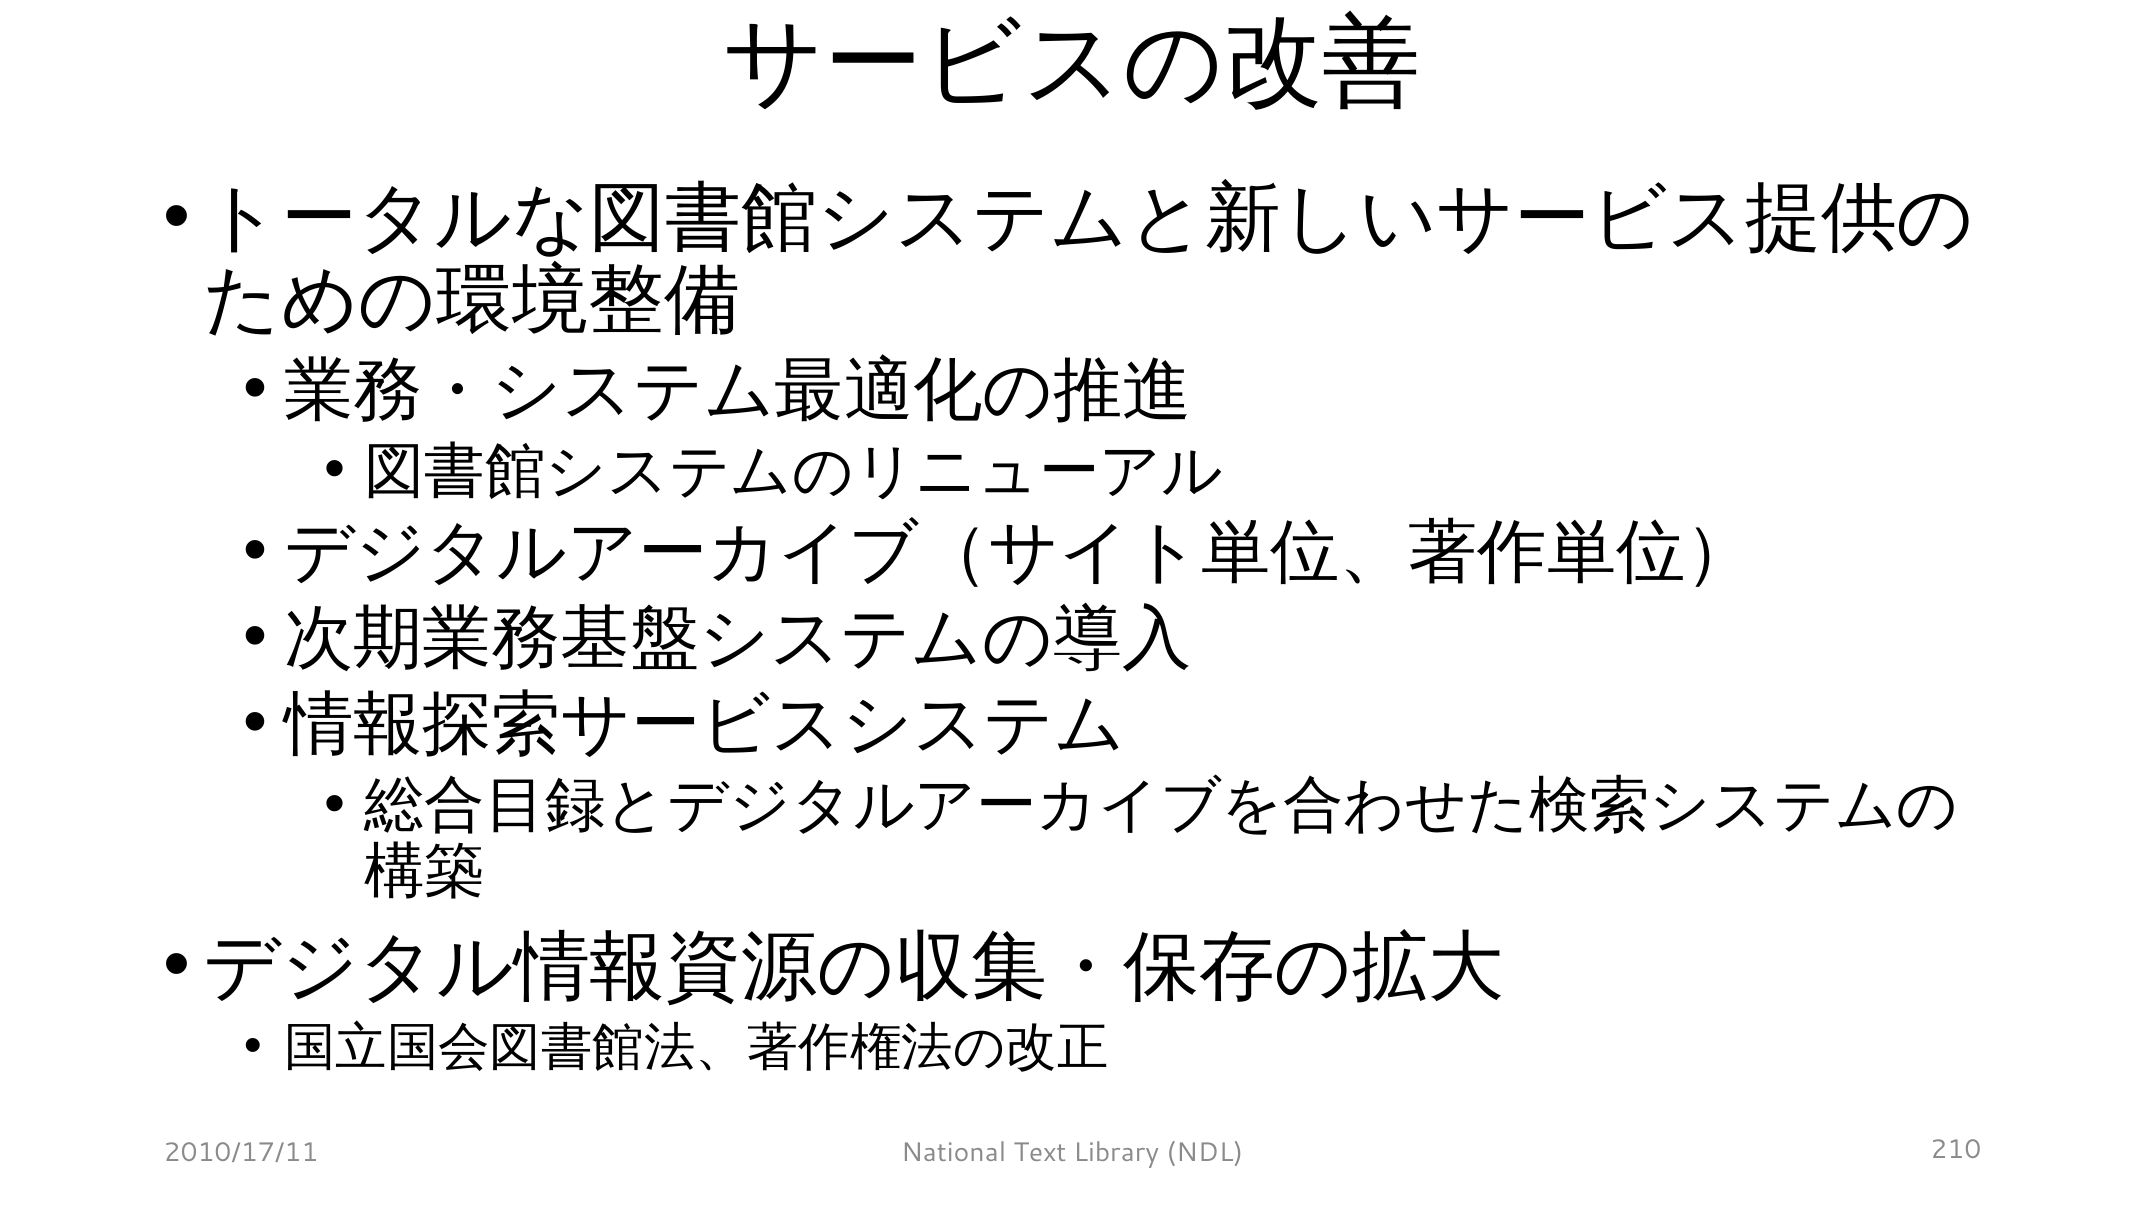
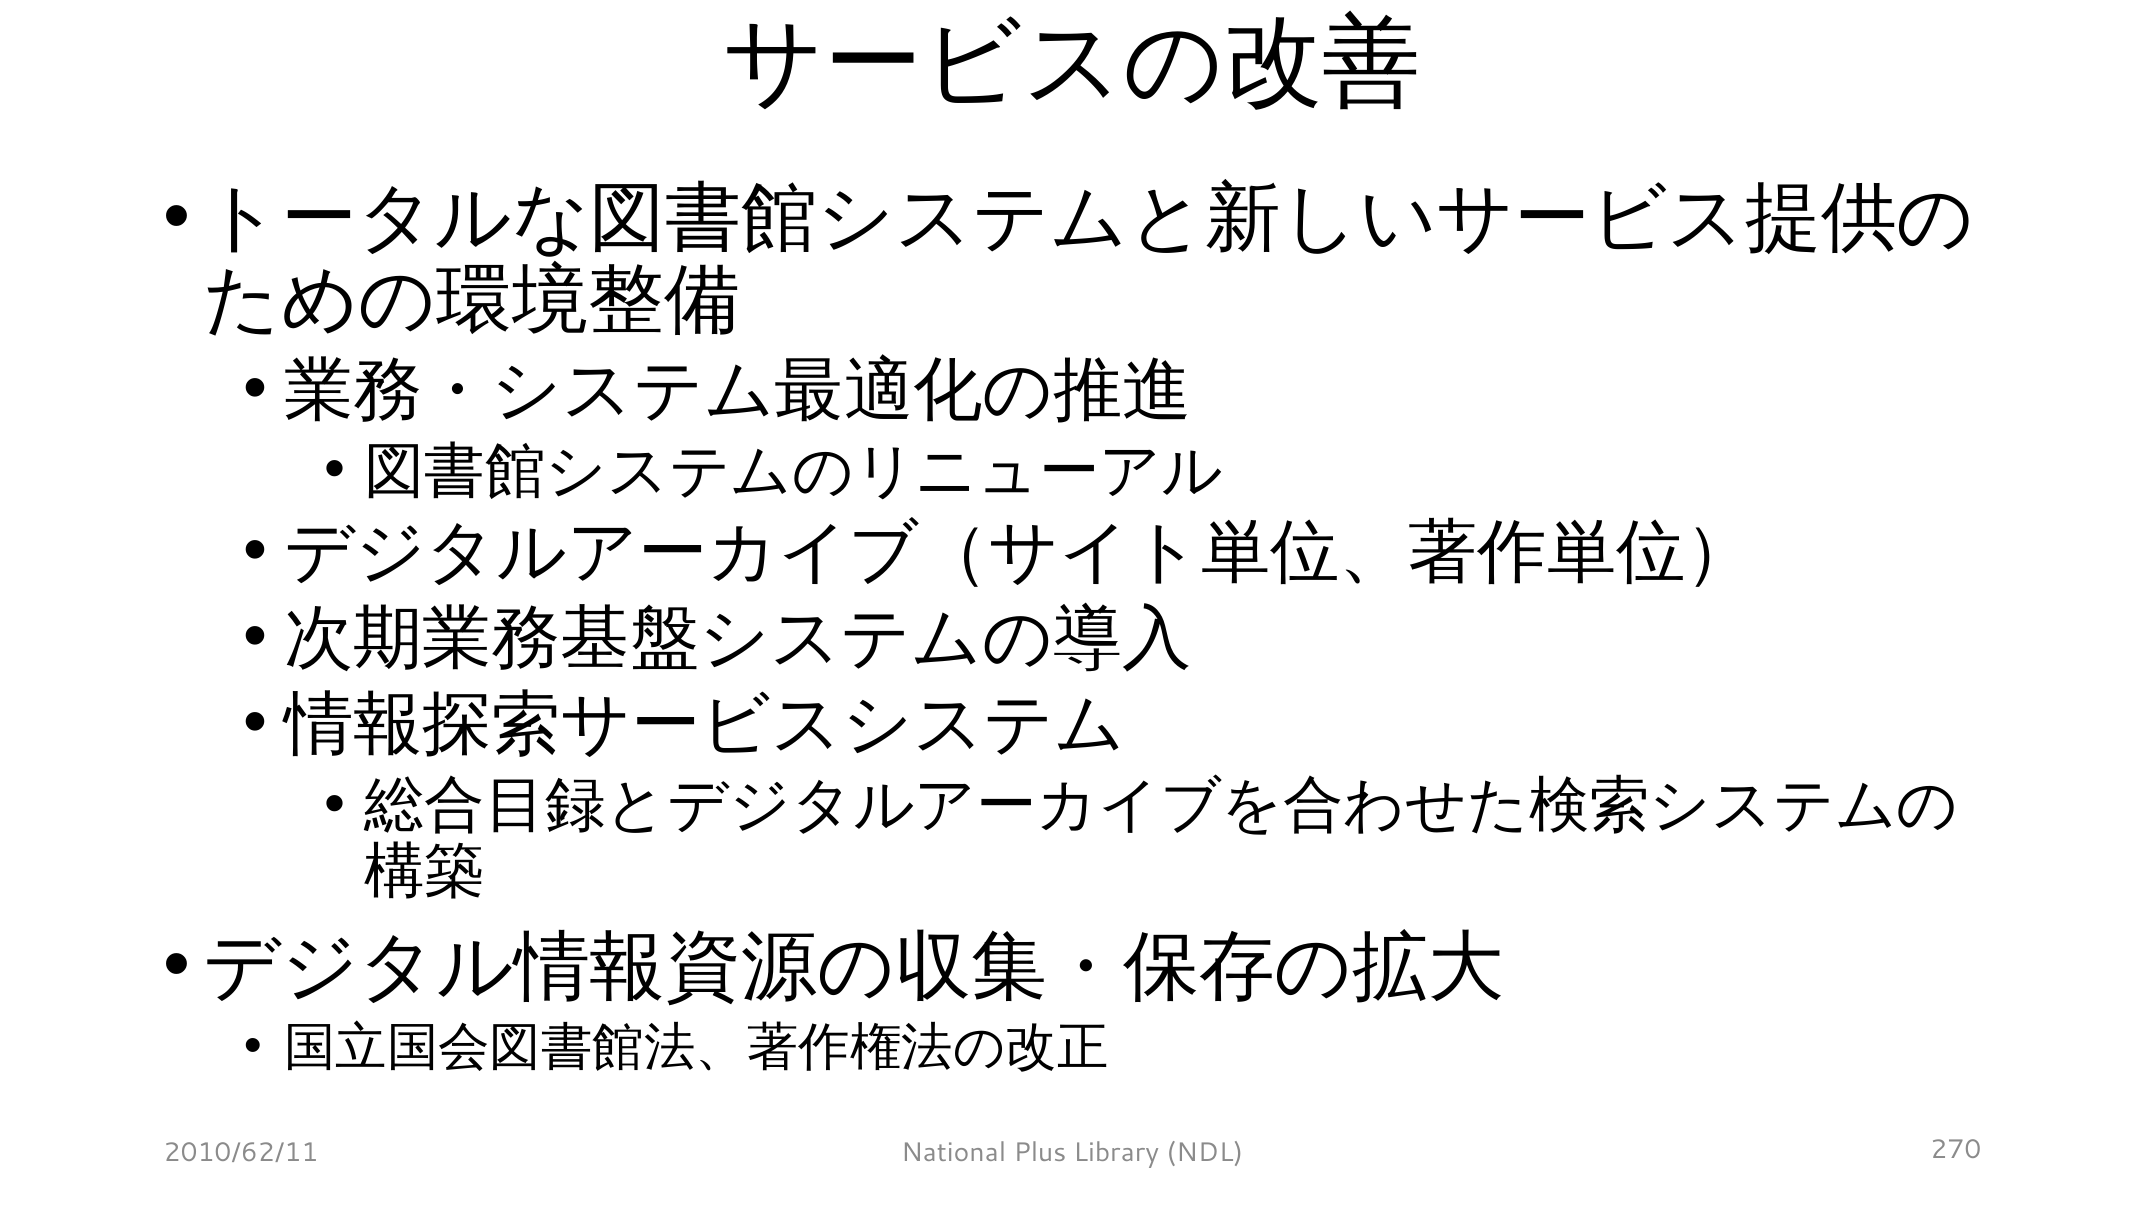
2010/17/11: 2010/17/11 -> 2010/62/11
Text: Text -> Plus
210: 210 -> 270
